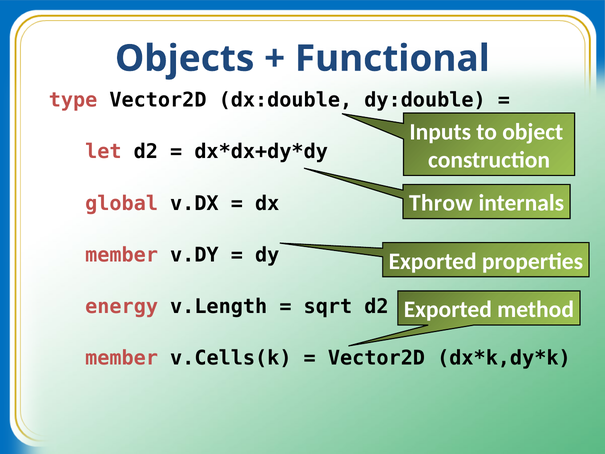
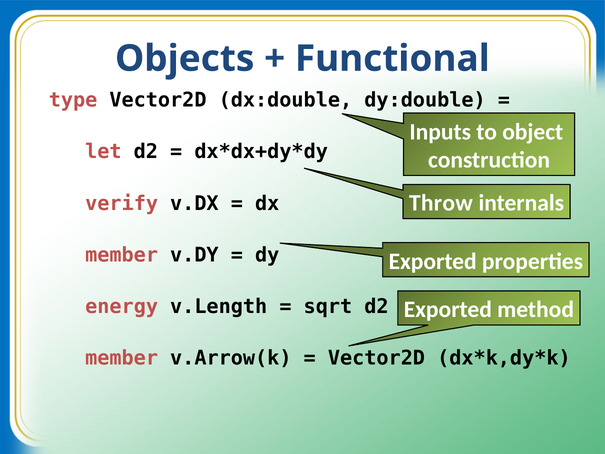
global: global -> verify
v.Cells(k: v.Cells(k -> v.Arrow(k
